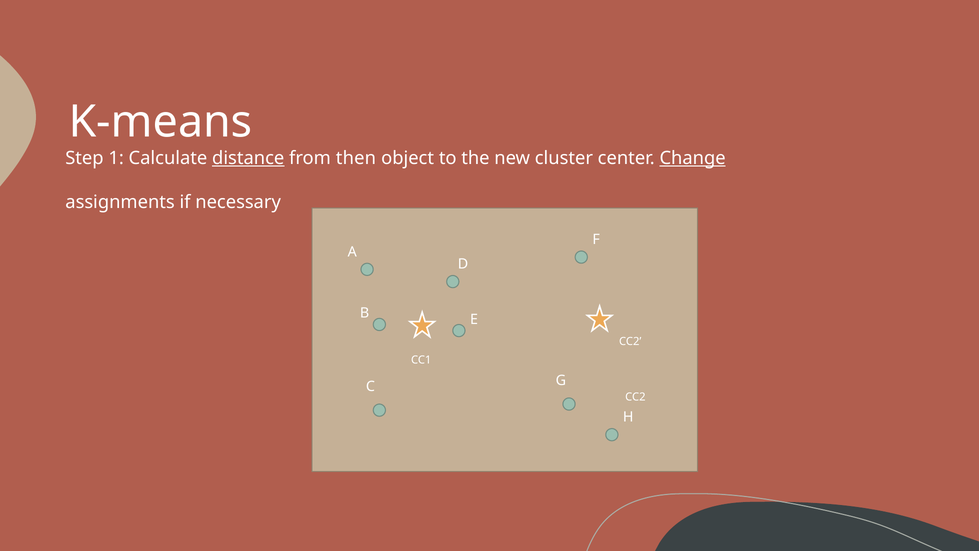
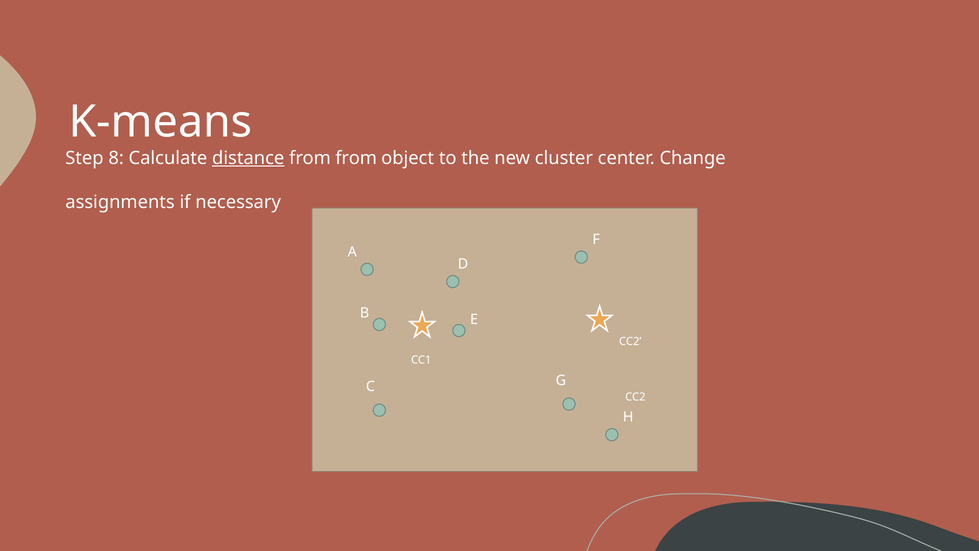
1: 1 -> 8
from then: then -> from
Change underline: present -> none
